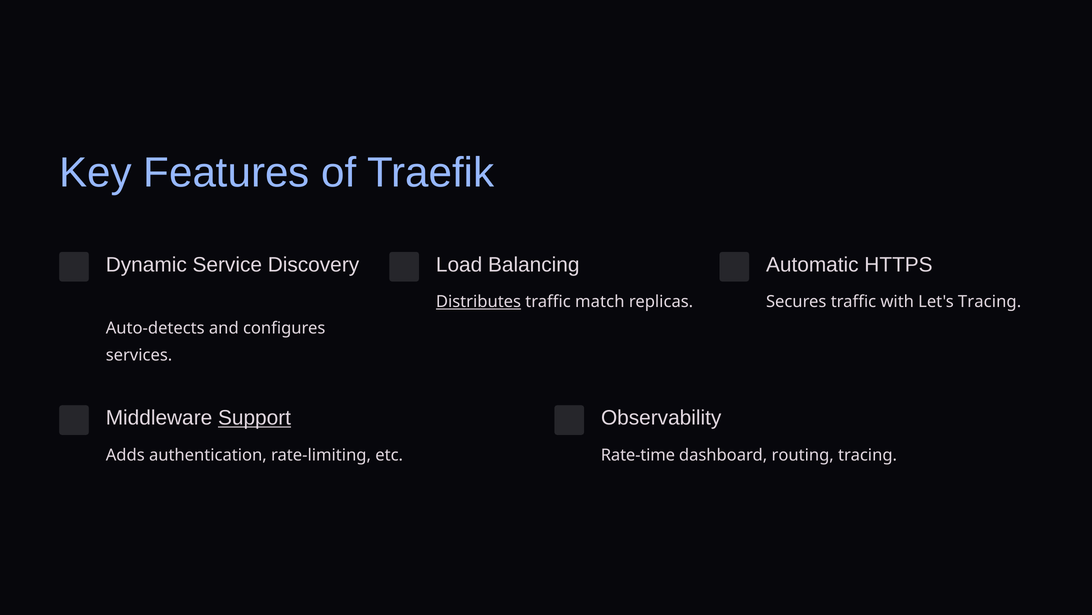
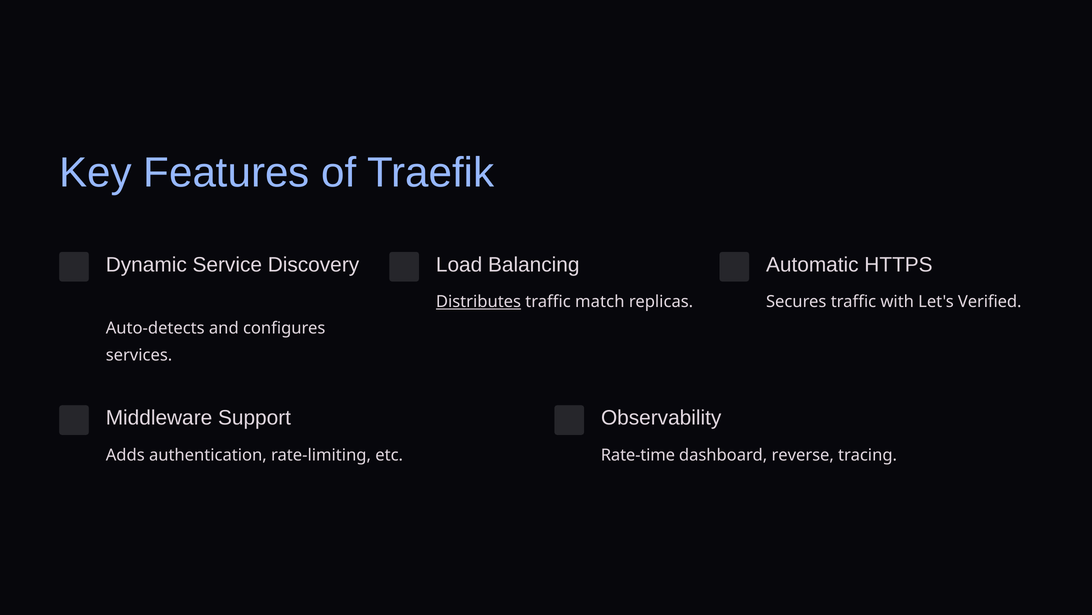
Let's Tracing: Tracing -> Verified
Support underline: present -> none
routing: routing -> reverse
